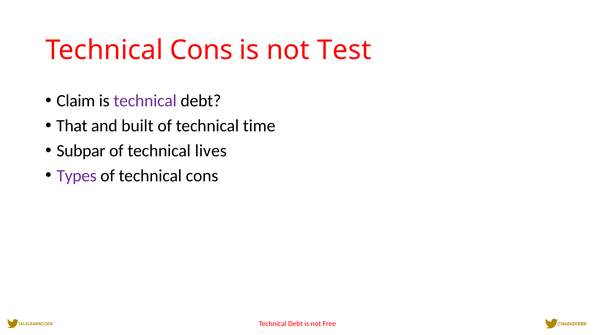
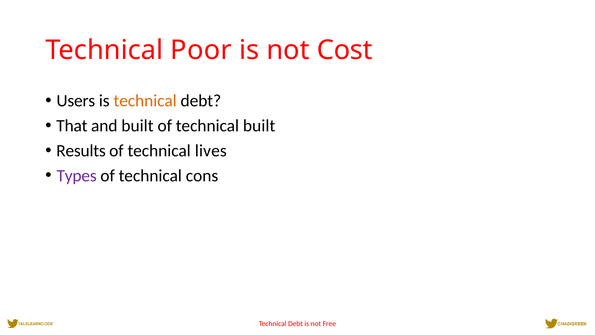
Cons at (201, 50): Cons -> Poor
Test: Test -> Cost
Claim: Claim -> Users
technical at (145, 101) colour: purple -> orange
technical time: time -> built
Subpar: Subpar -> Results
